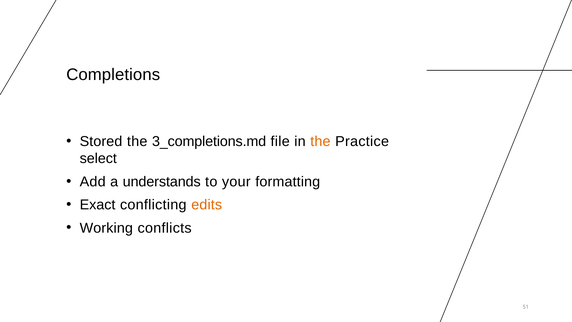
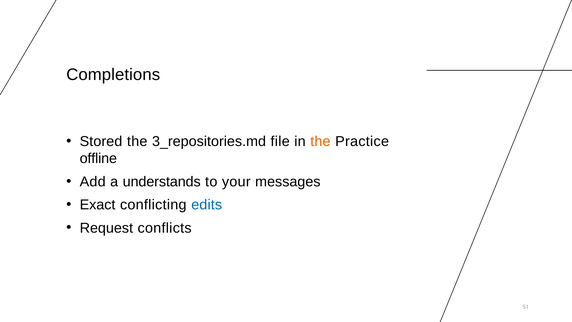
3_completions.md: 3_completions.md -> 3_repositories.md
select: select -> offline
formatting: formatting -> messages
edits colour: orange -> blue
Working: Working -> Request
